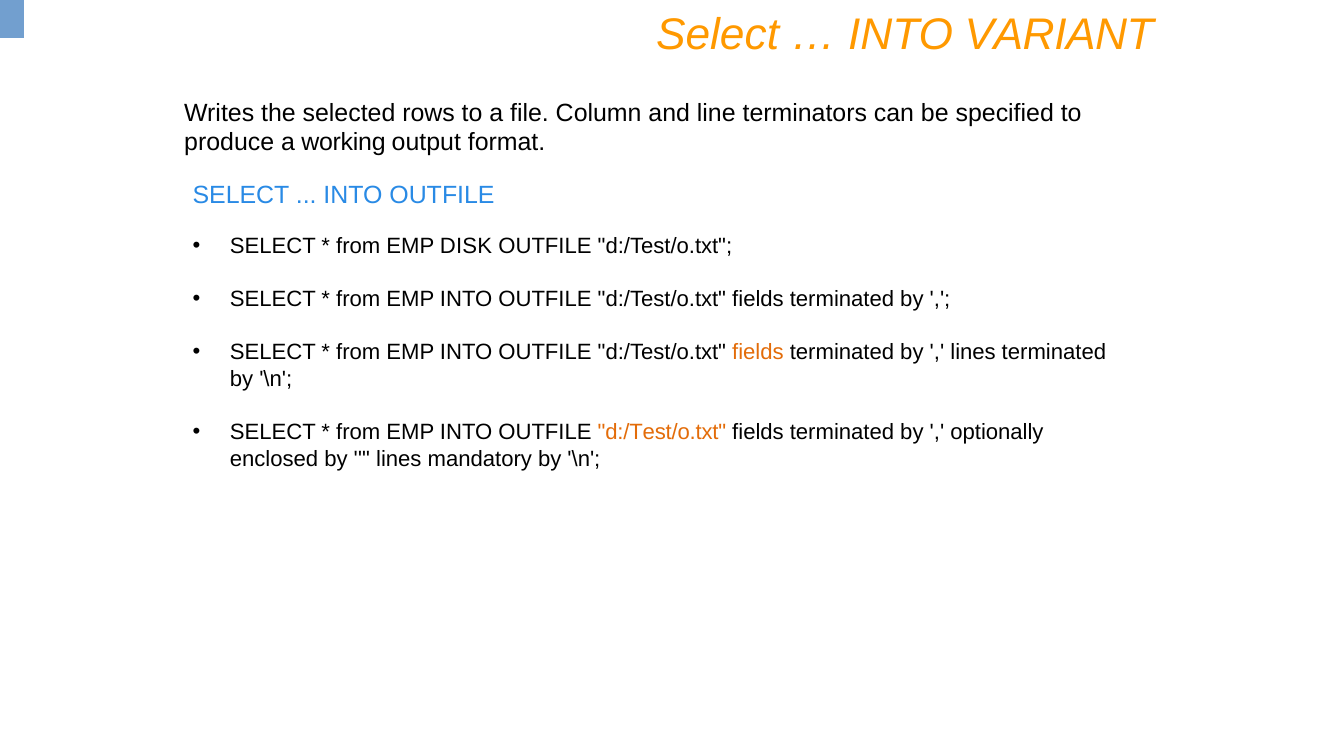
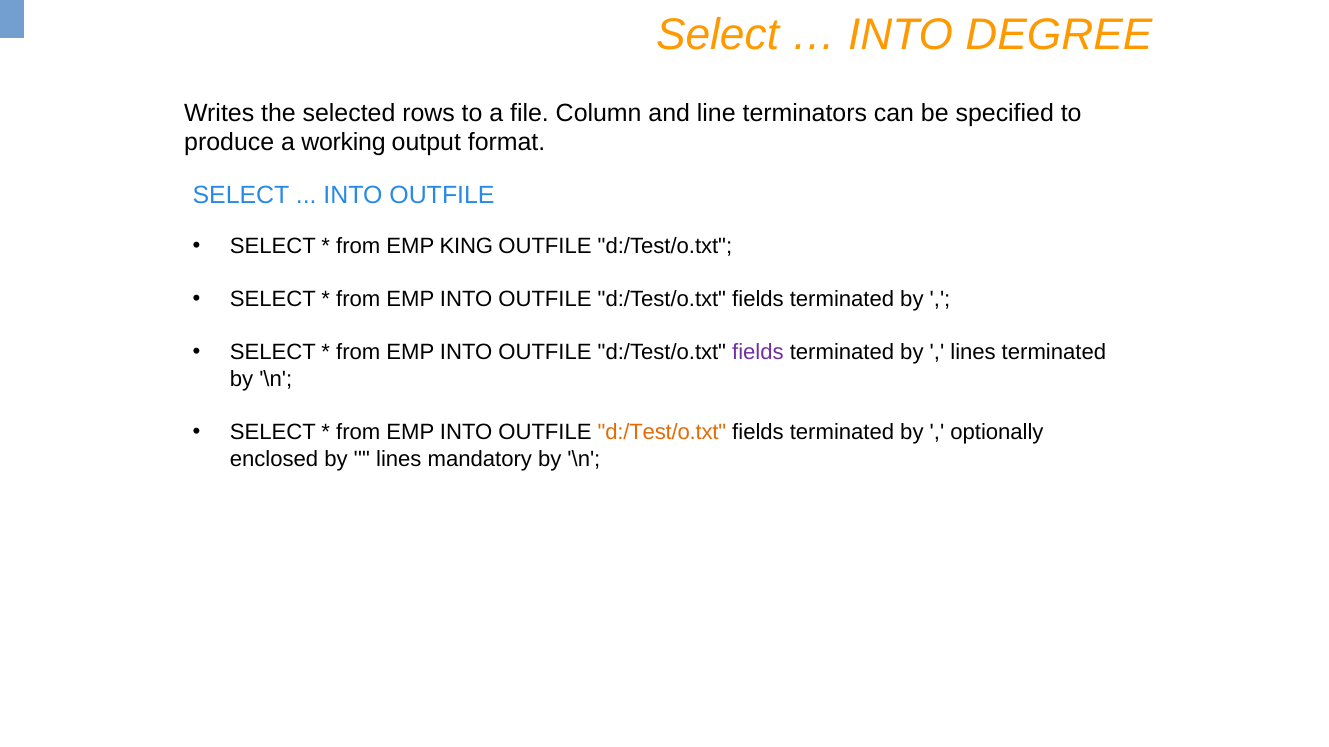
VARIANT: VARIANT -> DEGREE
DISK: DISK -> KING
fields at (758, 353) colour: orange -> purple
